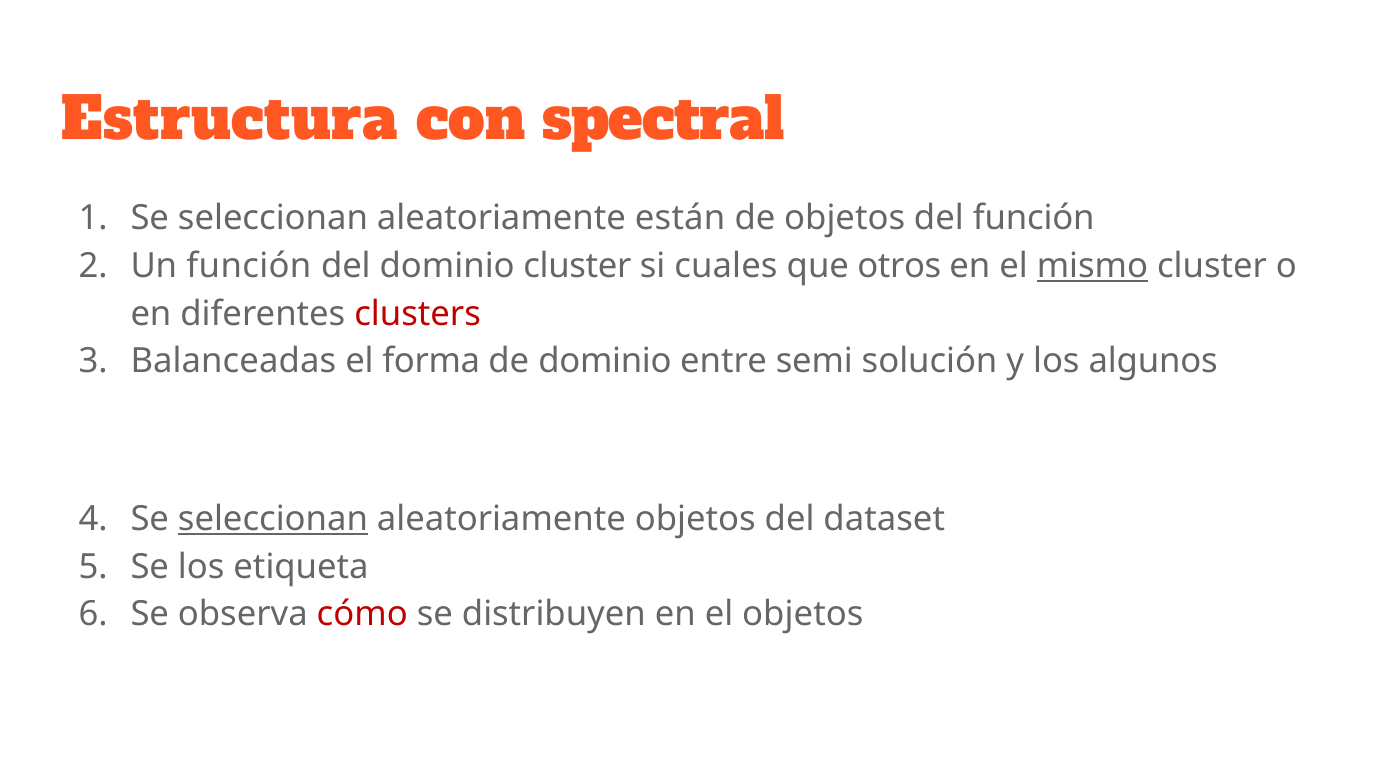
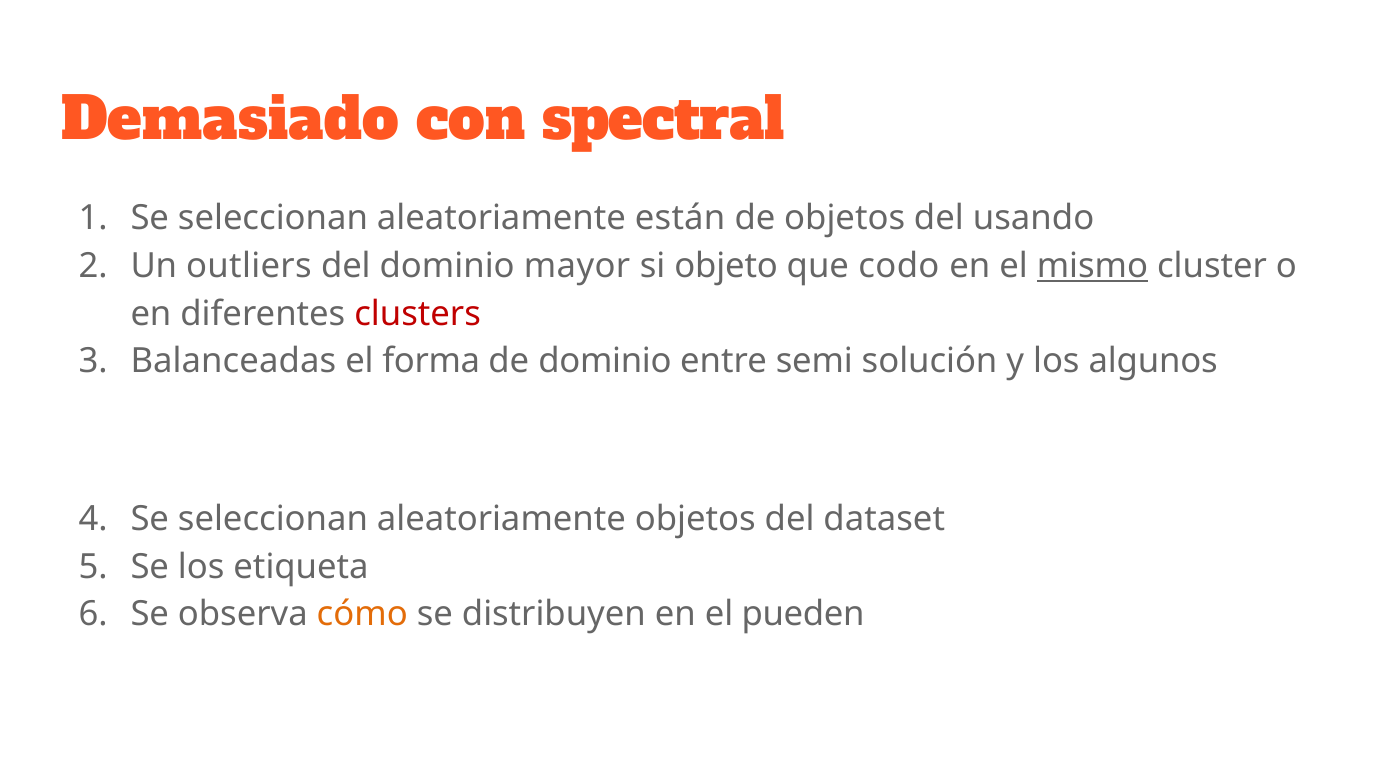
Estructura: Estructura -> Demasiado
del función: función -> usando
Un función: función -> outliers
dominio cluster: cluster -> mayor
cuales: cuales -> objeto
otros: otros -> codo
seleccionan at (273, 519) underline: present -> none
cómo colour: red -> orange
el objetos: objetos -> pueden
